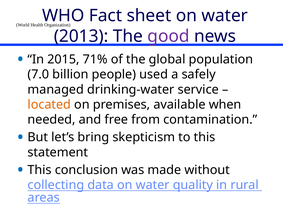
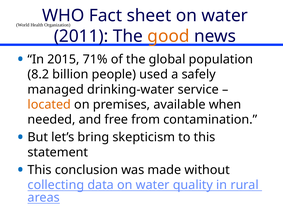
2013: 2013 -> 2011
good colour: purple -> orange
7.0: 7.0 -> 8.2
